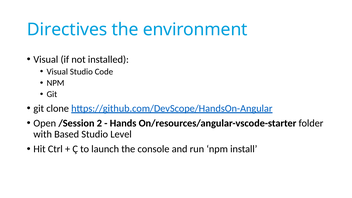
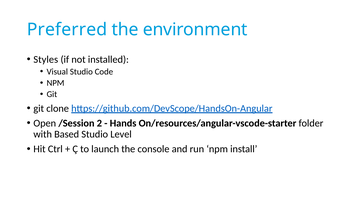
Directives: Directives -> Preferred
Visual at (46, 60): Visual -> Styles
